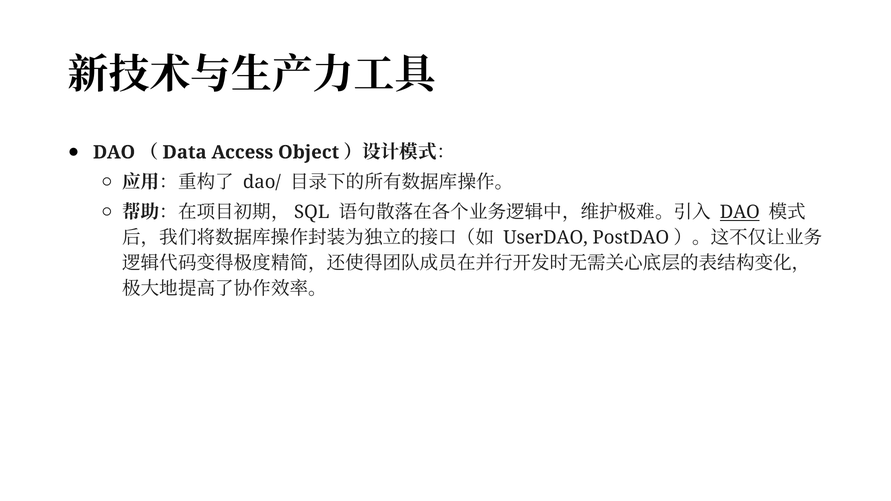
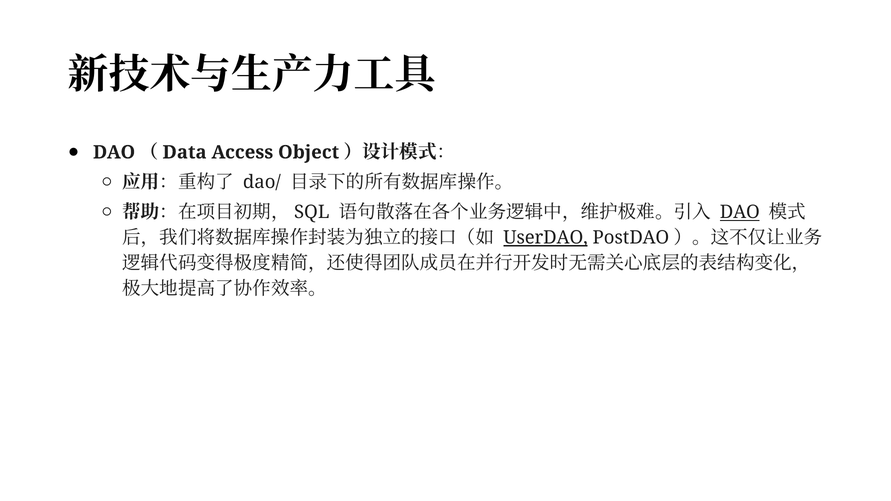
UserDAO underline: none -> present
